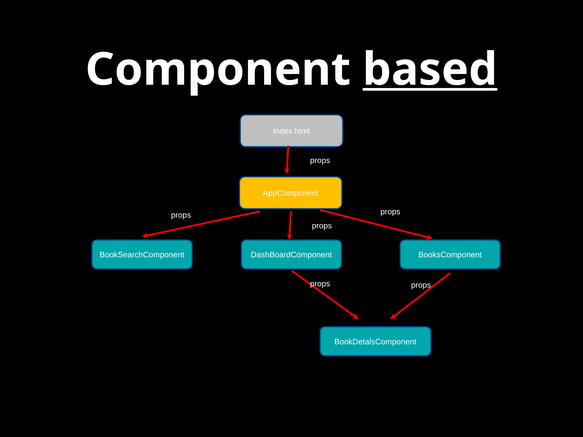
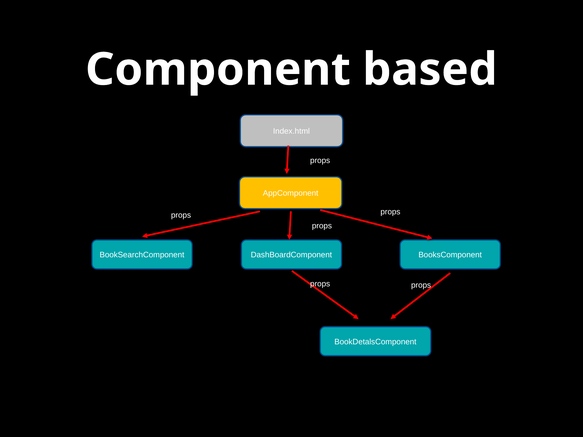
based underline: present -> none
